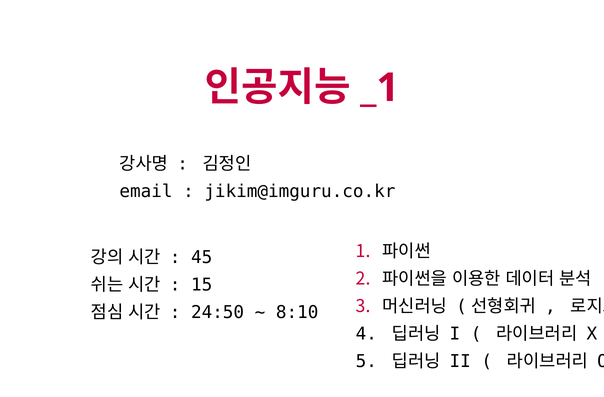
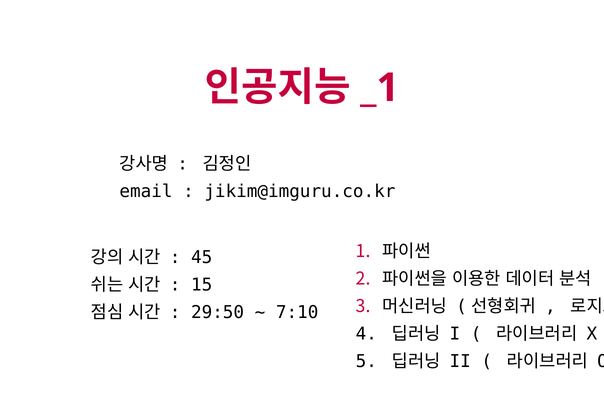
24:50: 24:50 -> 29:50
8:10: 8:10 -> 7:10
